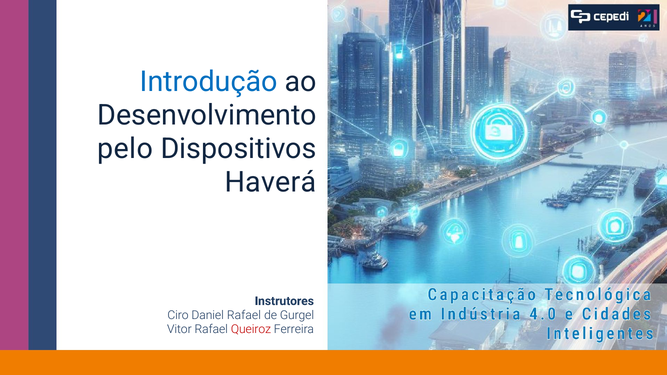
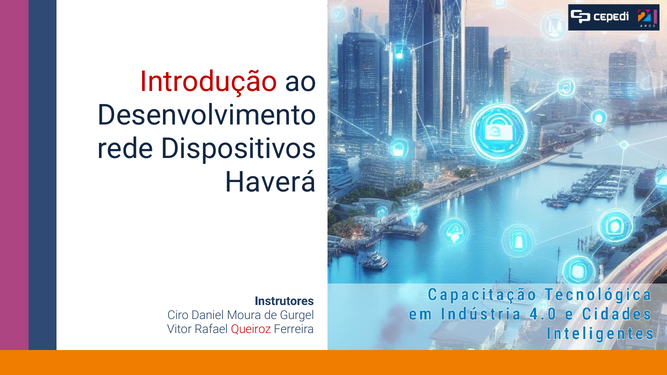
Introdução colour: blue -> red
pelo: pelo -> rede
Daniel Rafael: Rafael -> Moura
